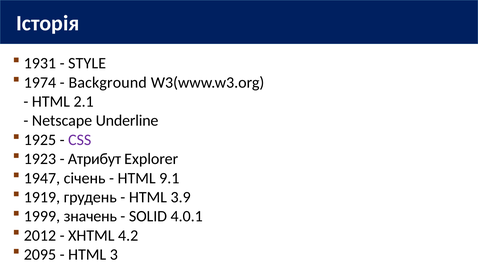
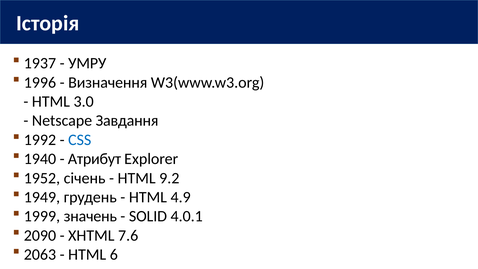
1931: 1931 -> 1937
STYLE: STYLE -> УМРУ
1974: 1974 -> 1996
Background: Background -> Визначення
2.1: 2.1 -> 3.0
Underline: Underline -> Завдання
1925: 1925 -> 1992
CSS colour: purple -> blue
1923: 1923 -> 1940
1947: 1947 -> 1952
9.1: 9.1 -> 9.2
1919: 1919 -> 1949
3.9: 3.9 -> 4.9
2012: 2012 -> 2090
4.2: 4.2 -> 7.6
2095: 2095 -> 2063
3: 3 -> 6
